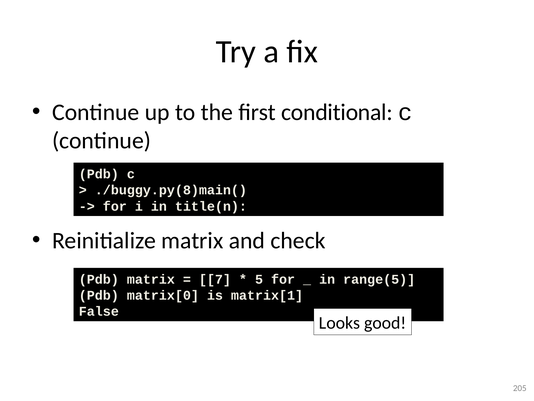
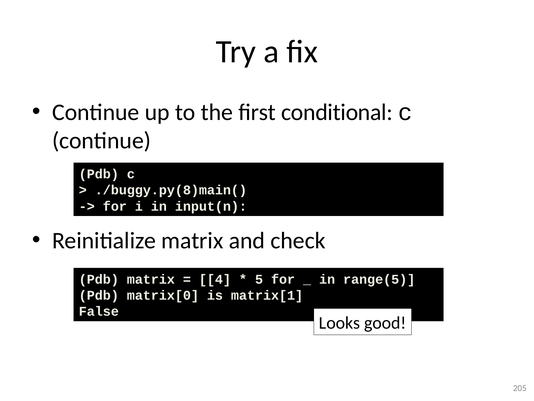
title(n: title(n -> input(n
7: 7 -> 4
